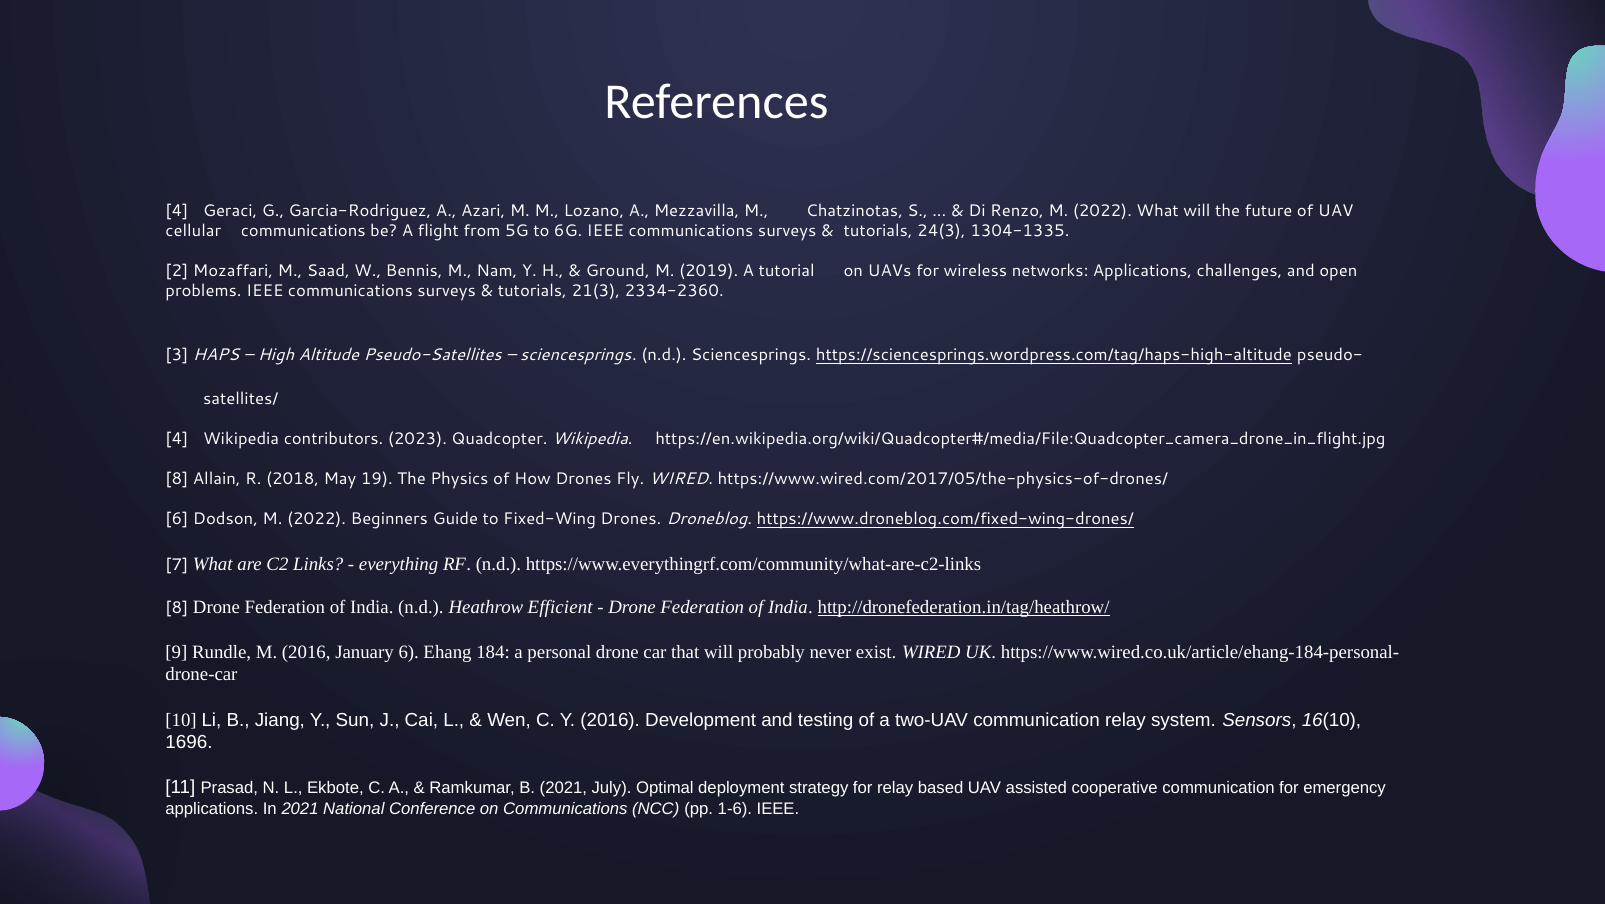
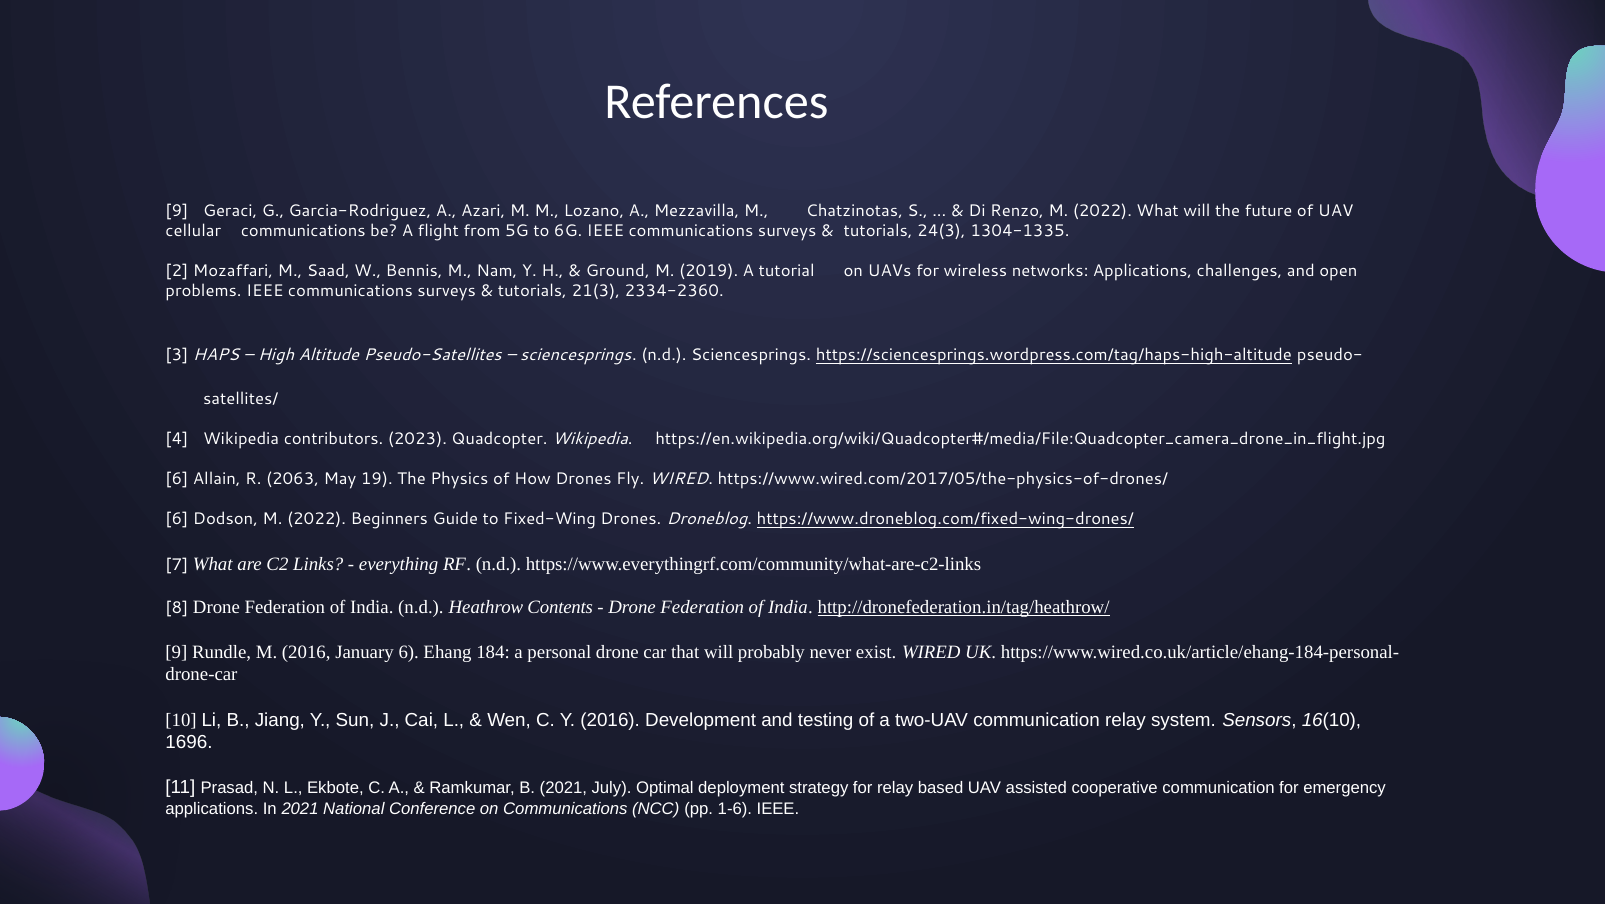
4 at (177, 211): 4 -> 9
8 at (177, 479): 8 -> 6
2018: 2018 -> 2063
Efficient: Efficient -> Contents
